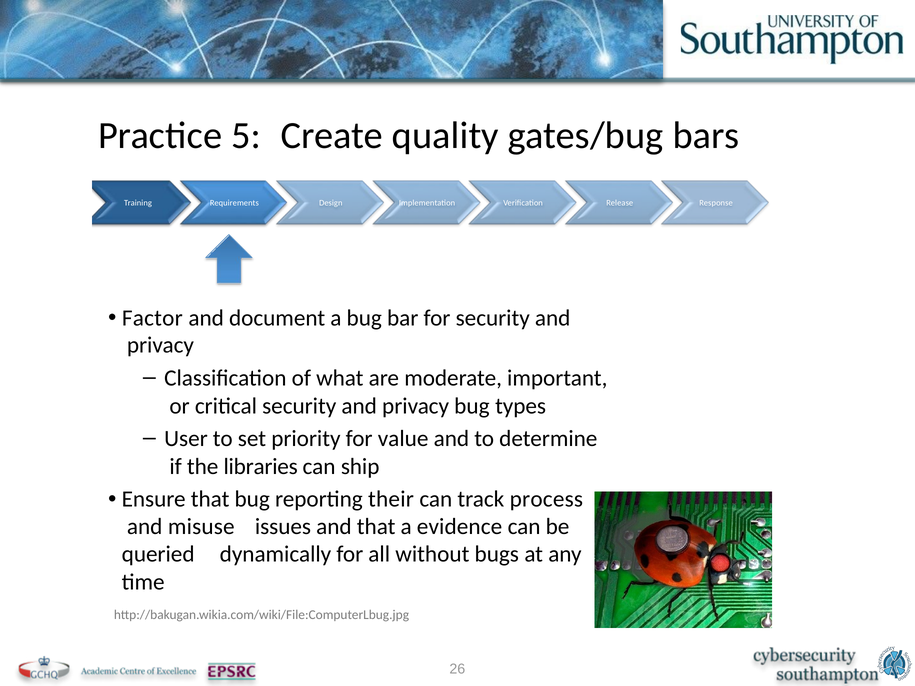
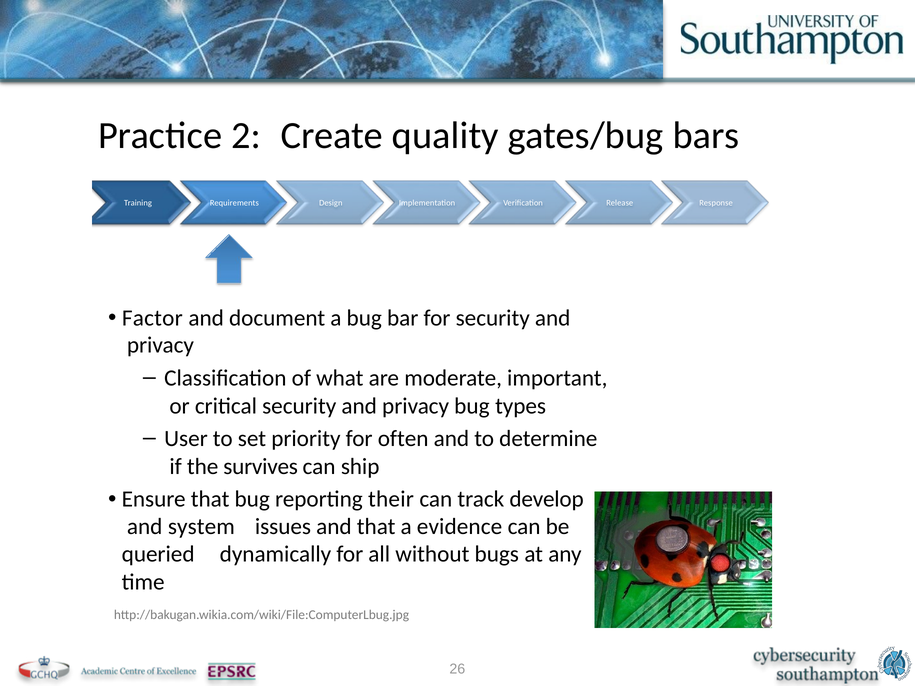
5: 5 -> 2
value: value -> often
libraries: libraries -> survives
process: process -> develop
misuse: misuse -> system
